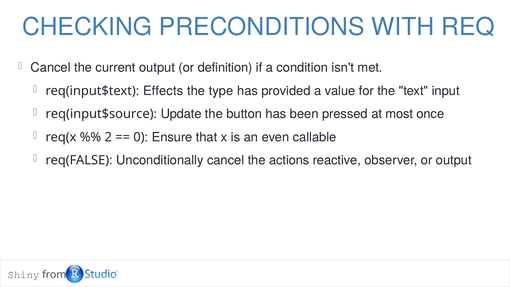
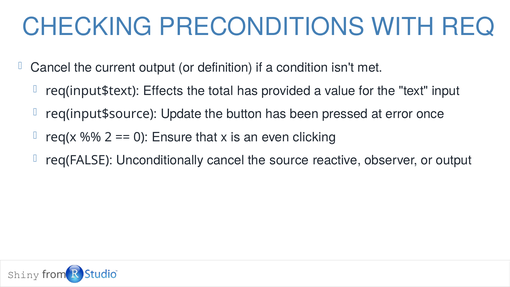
type: type -> total
most: most -> error
callable: callable -> clicking
actions: actions -> source
